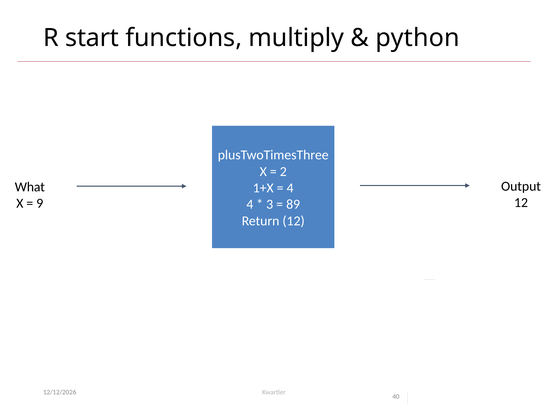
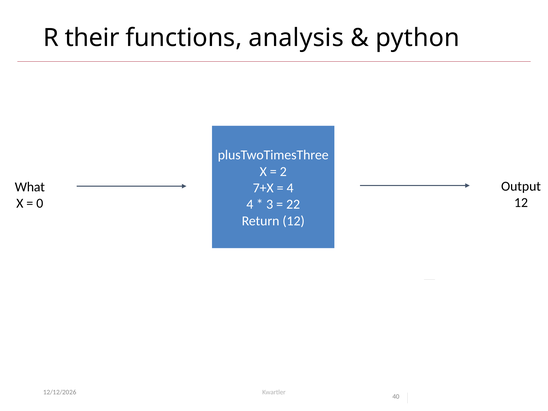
start: start -> their
multiply: multiply -> analysis
1+X: 1+X -> 7+X
9: 9 -> 0
89: 89 -> 22
